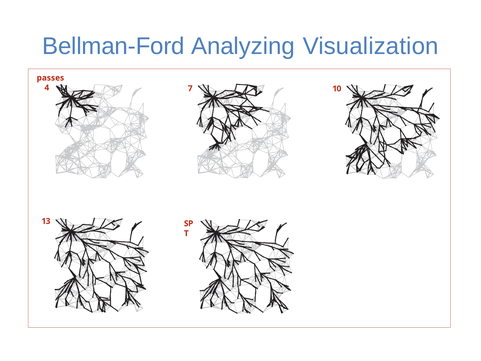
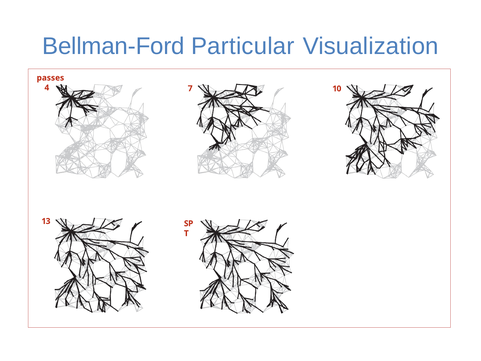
Analyzing: Analyzing -> Particular
